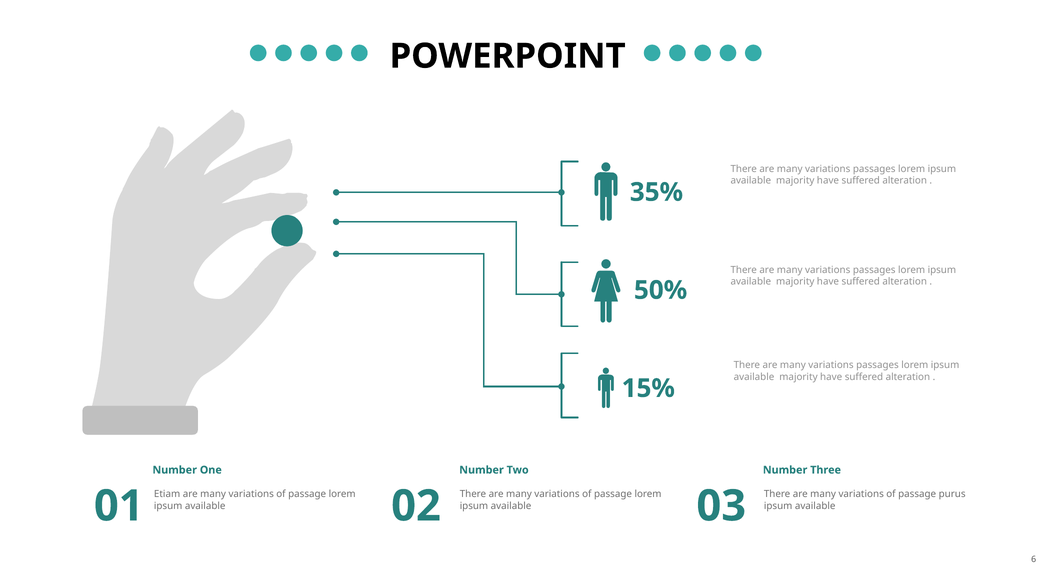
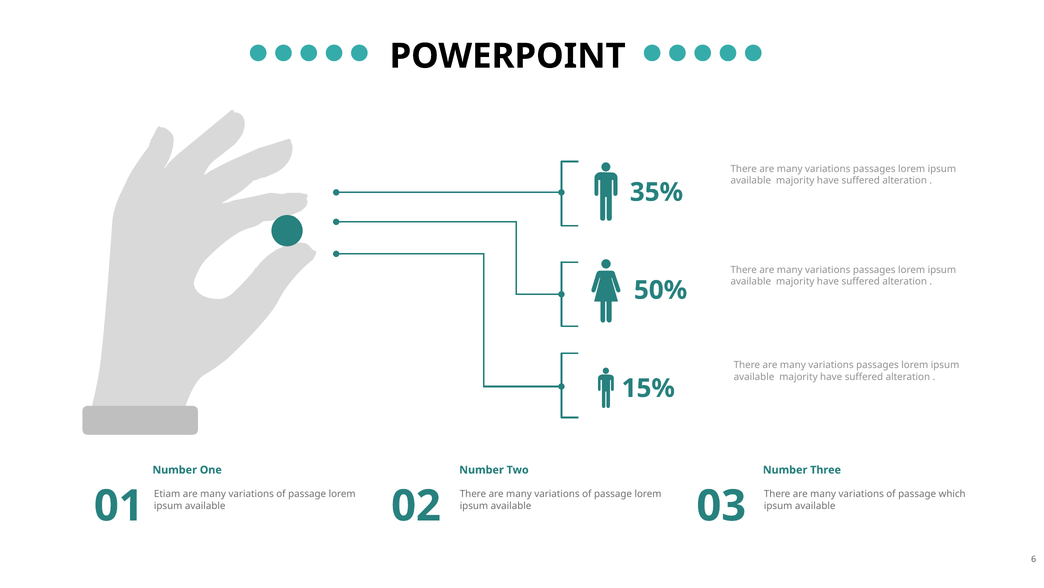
purus: purus -> which
